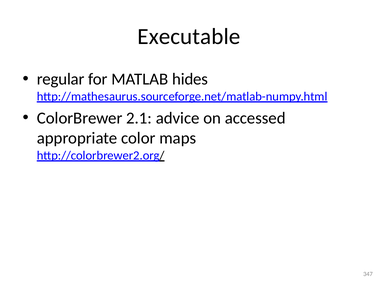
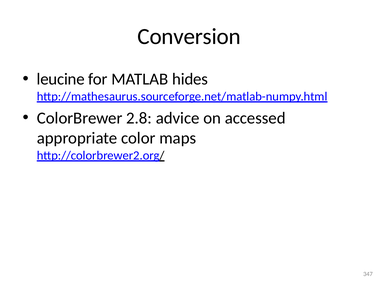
Executable: Executable -> Conversion
regular: regular -> leucine
2.1: 2.1 -> 2.8
